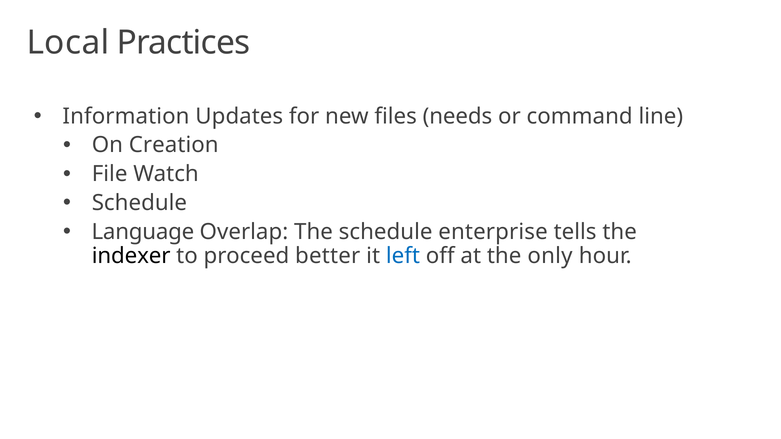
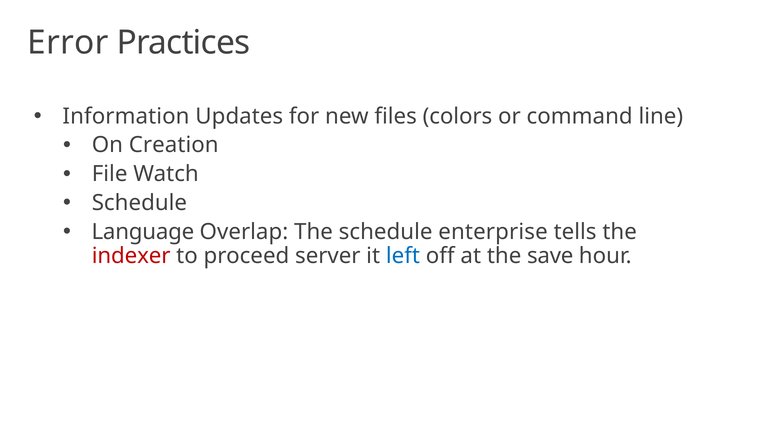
Local: Local -> Error
needs: needs -> colors
indexer colour: black -> red
better: better -> server
only: only -> save
